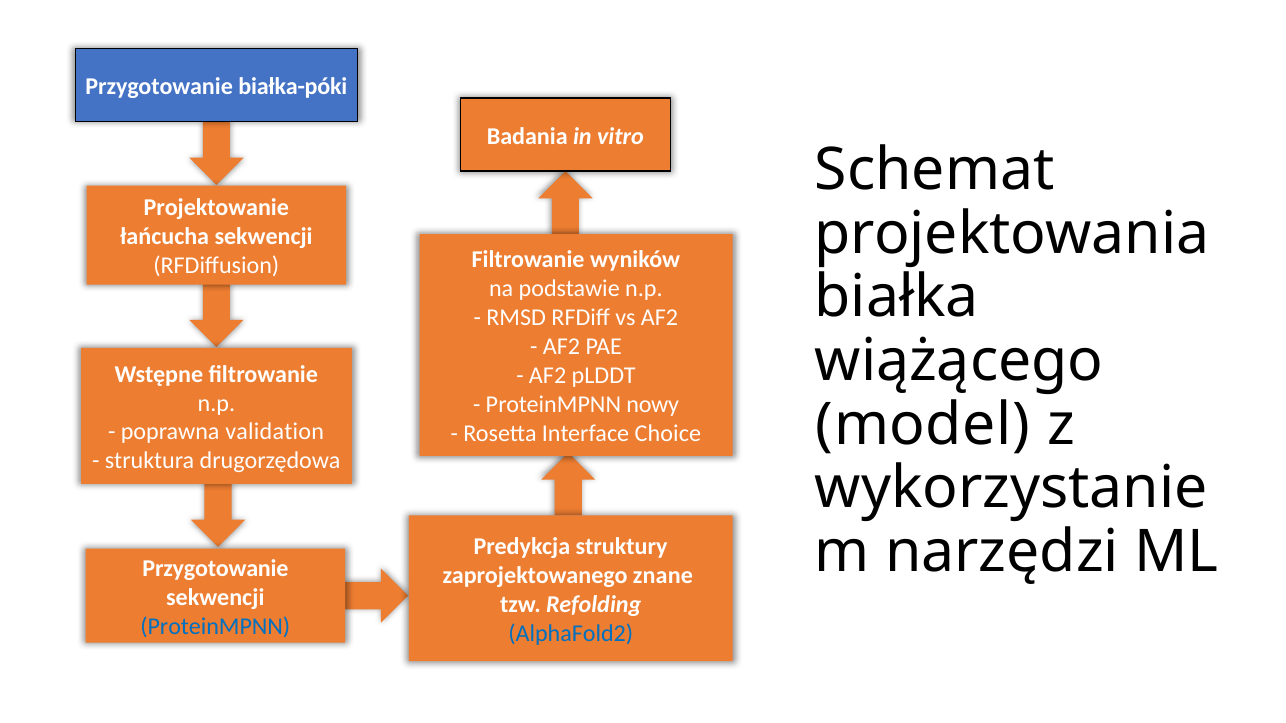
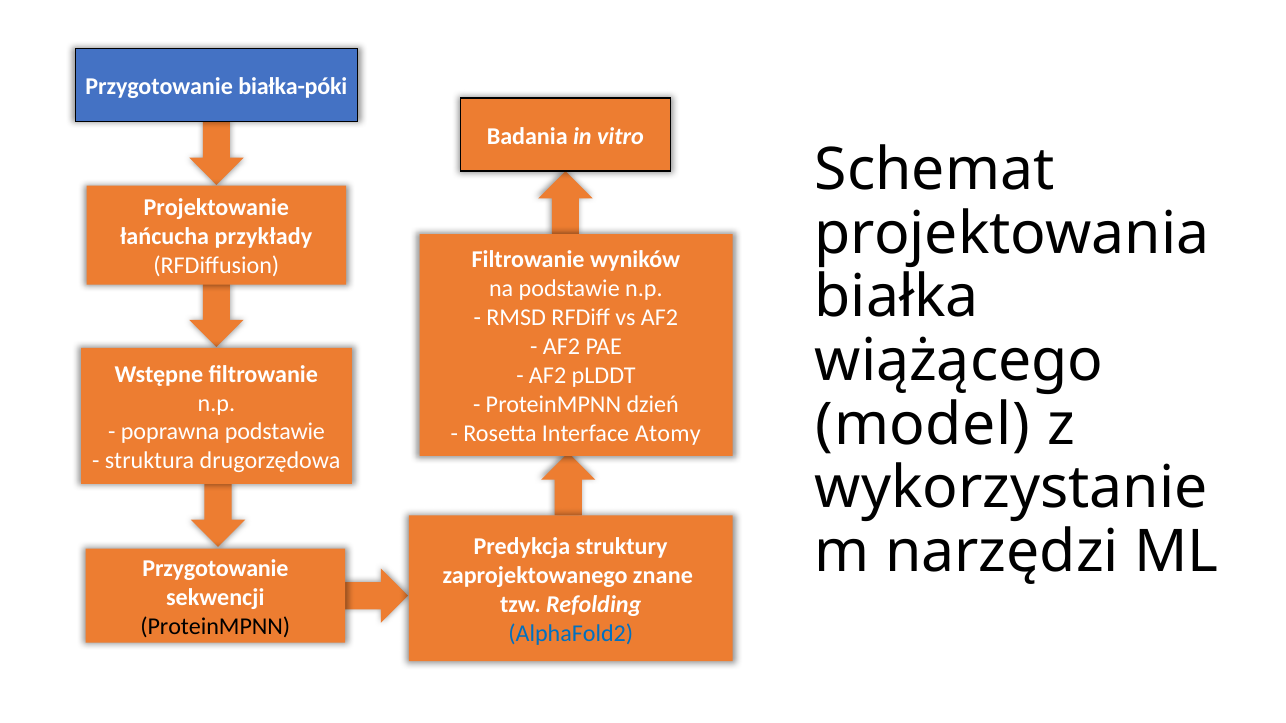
łańcucha sekwencji: sekwencji -> przykłady
nowy: nowy -> dzień
poprawna validation: validation -> podstawie
Choice: Choice -> Atomy
ProteinMPNN at (215, 627) colour: blue -> black
